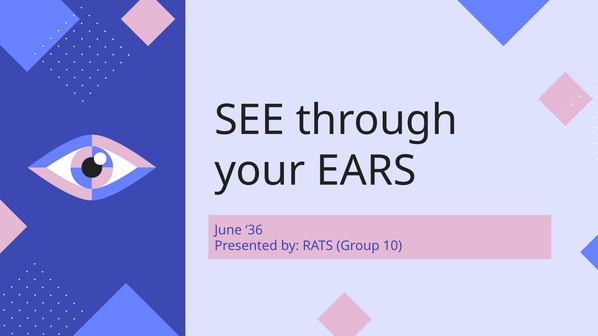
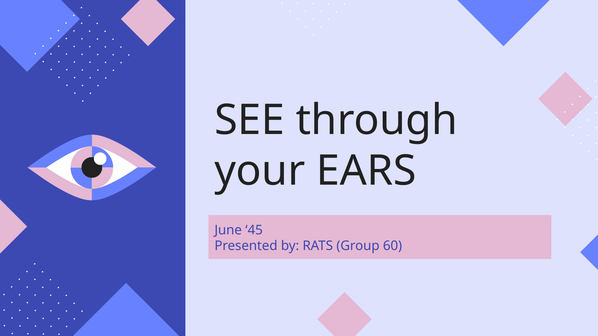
36: 36 -> 45
10: 10 -> 60
